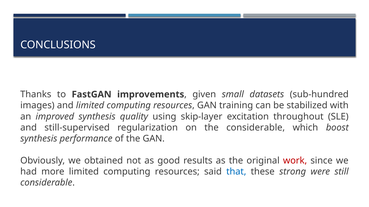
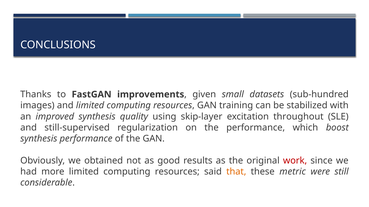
the considerable: considerable -> performance
that colour: blue -> orange
strong: strong -> metric
